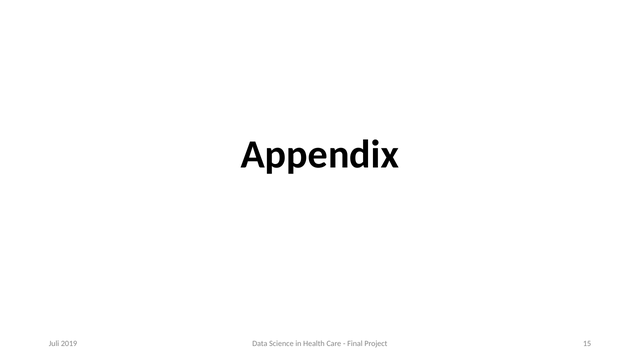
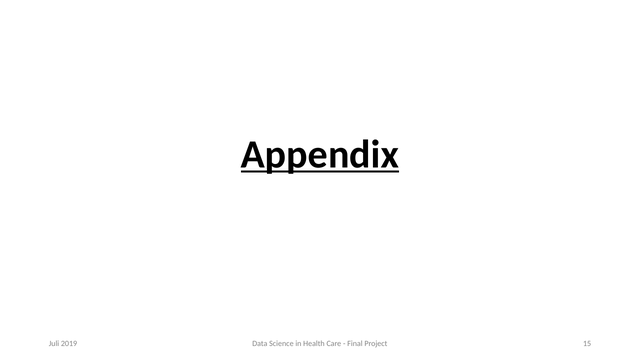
Appendix underline: none -> present
